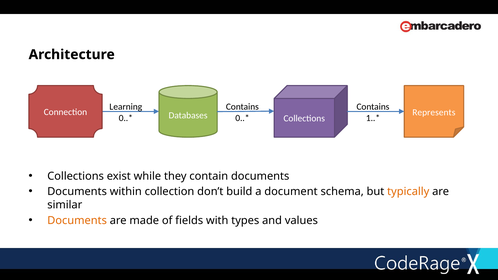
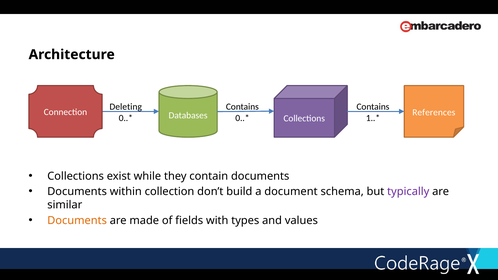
Learning: Learning -> Deleting
Represents: Represents -> References
typically colour: orange -> purple
